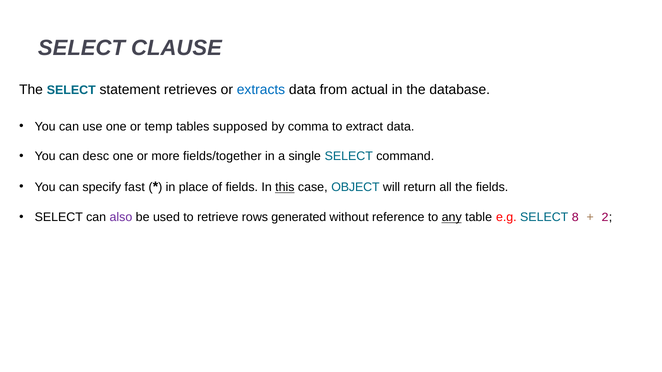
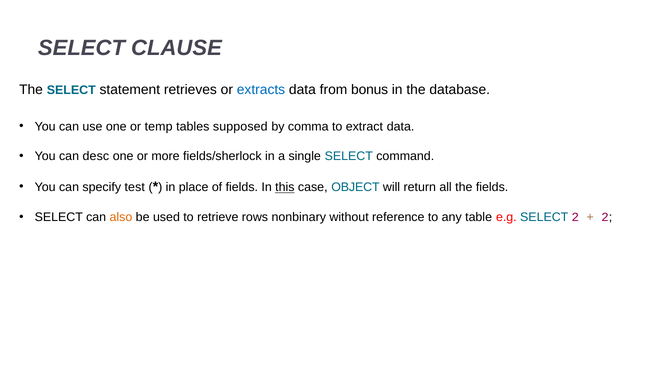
actual: actual -> bonus
fields/together: fields/together -> fields/sherlock
fast: fast -> test
also colour: purple -> orange
generated: generated -> nonbinary
any underline: present -> none
SELECT 8: 8 -> 2
